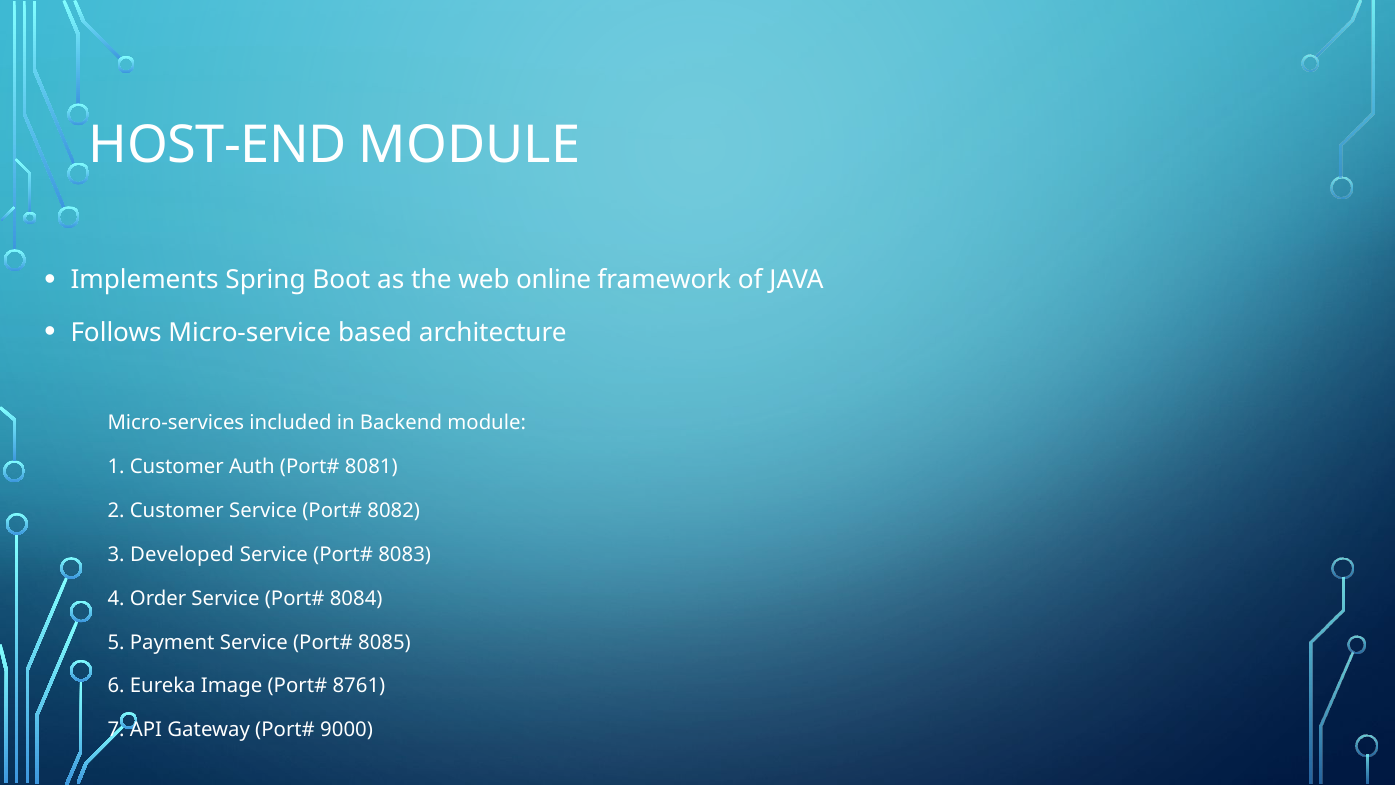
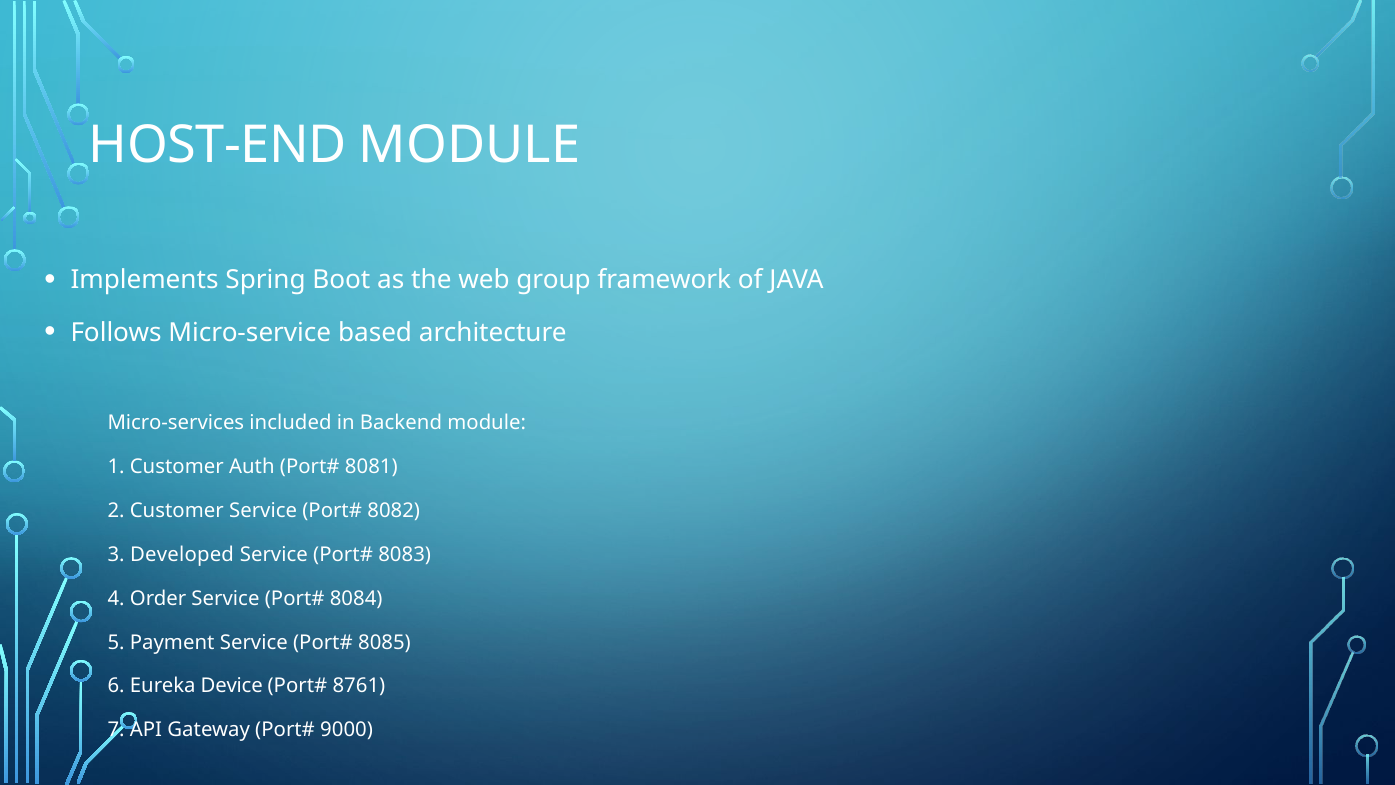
online: online -> group
Image: Image -> Device
